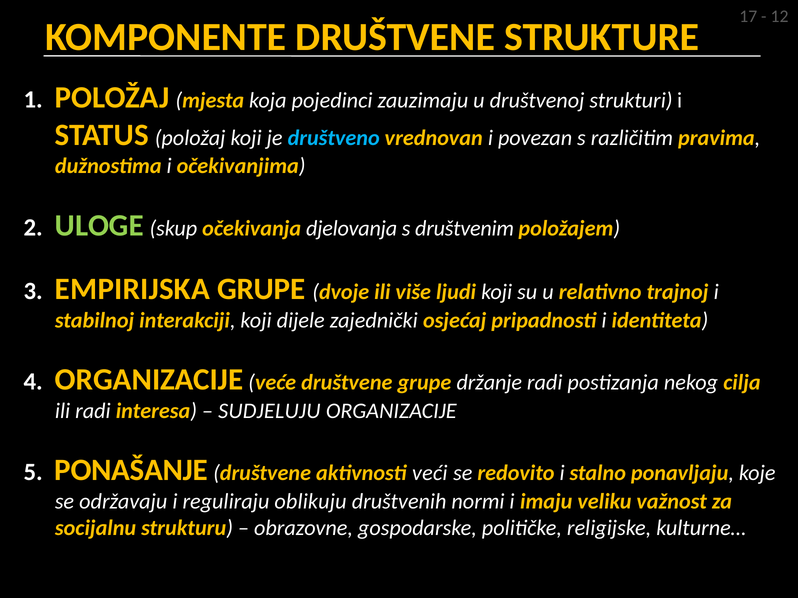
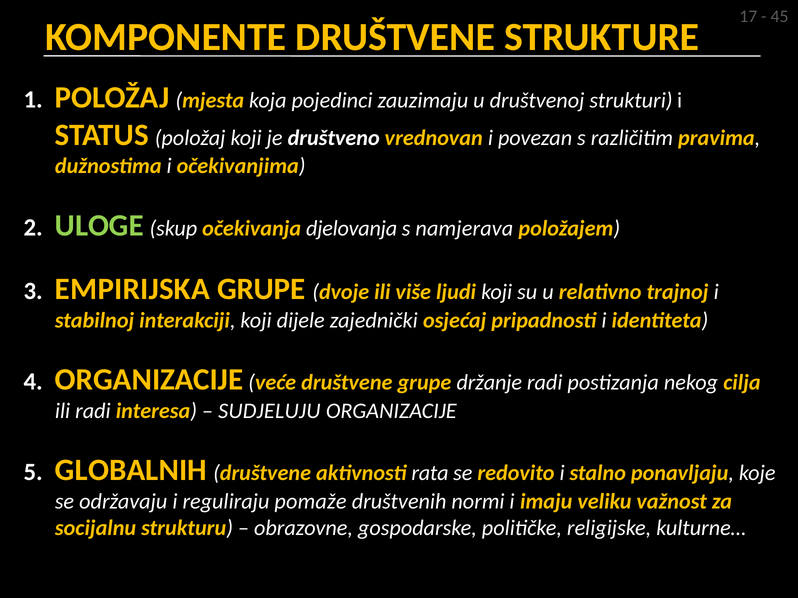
12: 12 -> 45
društveno colour: light blue -> white
društvenim: društvenim -> namjerava
PONAŠANJE: PONAŠANJE -> GLOBALNIH
veći: veći -> rata
oblikuju: oblikuju -> pomaže
